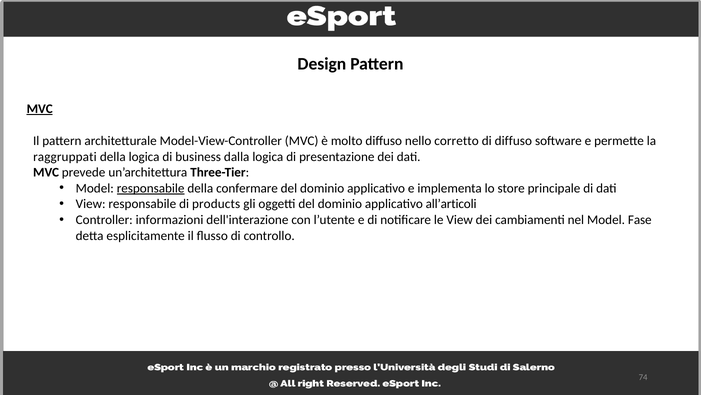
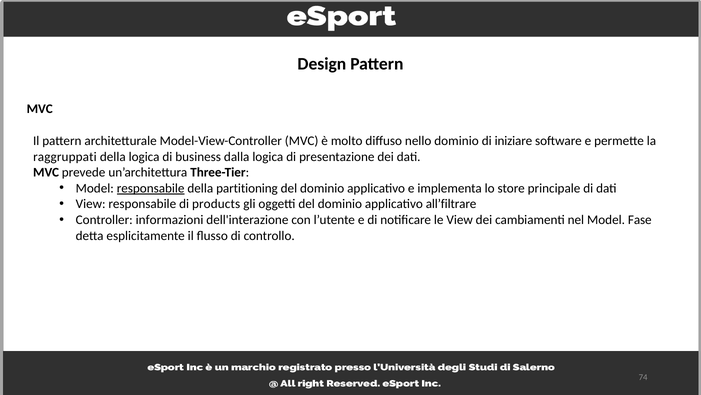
MVC at (40, 109) underline: present -> none
nello corretto: corretto -> dominio
di diffuso: diffuso -> iniziare
confermare: confermare -> partitioning
all’articoli: all’articoli -> all’filtrare
